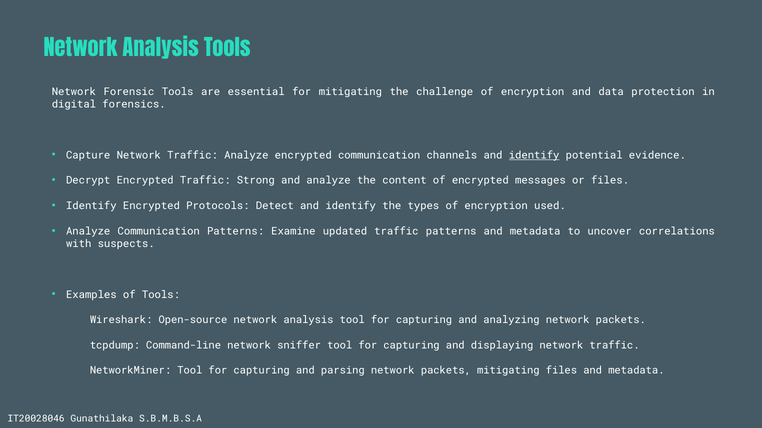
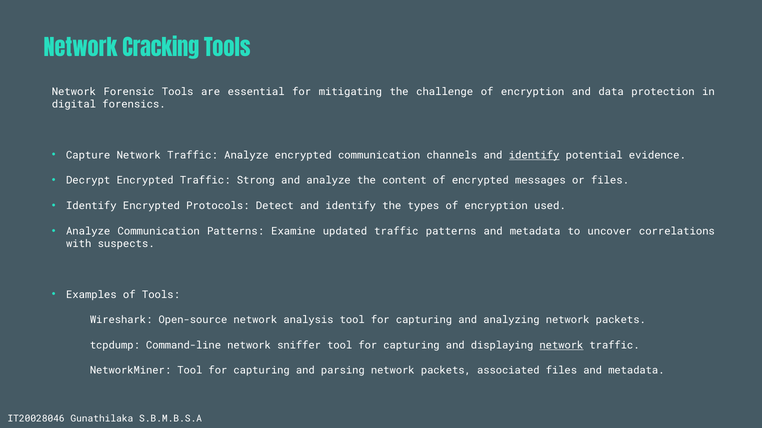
Analysis at (161, 49): Analysis -> Cracking
network at (561, 346) underline: none -> present
packets mitigating: mitigating -> associated
